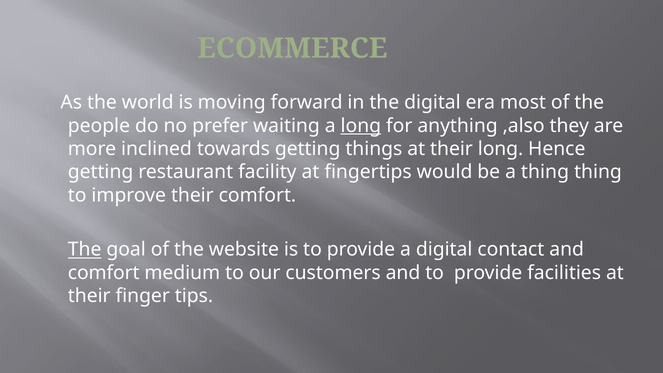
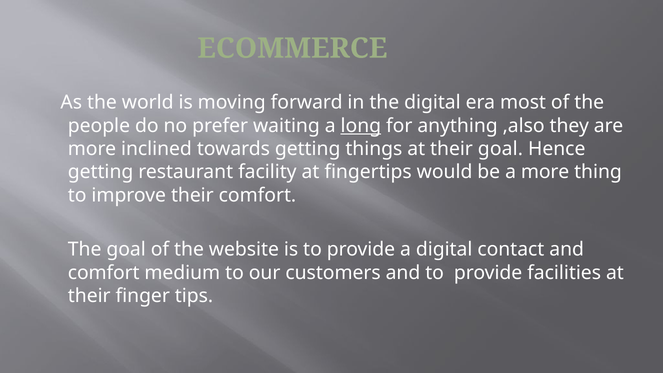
their long: long -> goal
a thing: thing -> more
The at (85, 249) underline: present -> none
